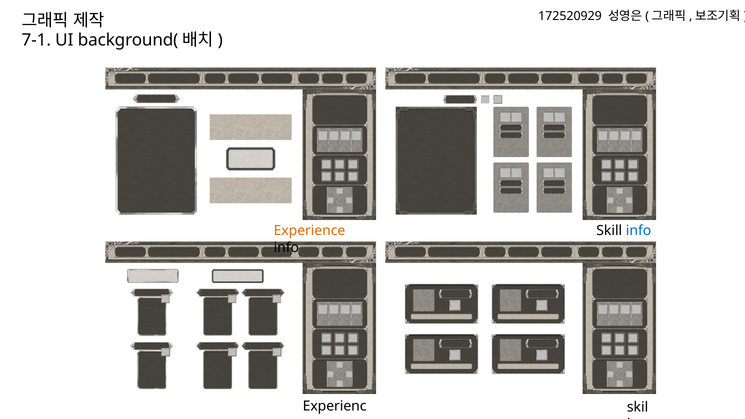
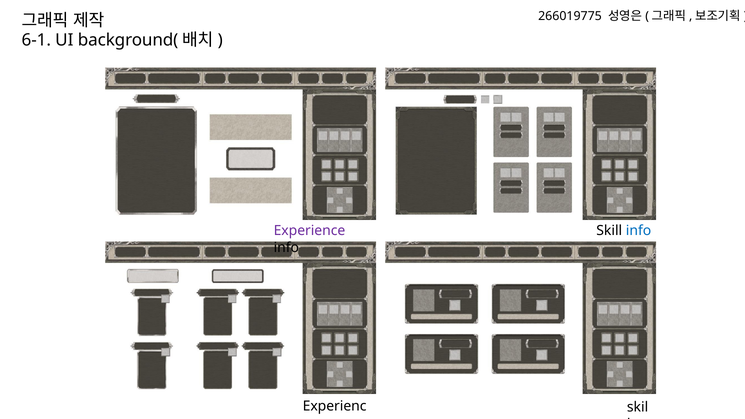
172520929: 172520929 -> 266019775
7-1: 7-1 -> 6-1
Experience colour: orange -> purple
